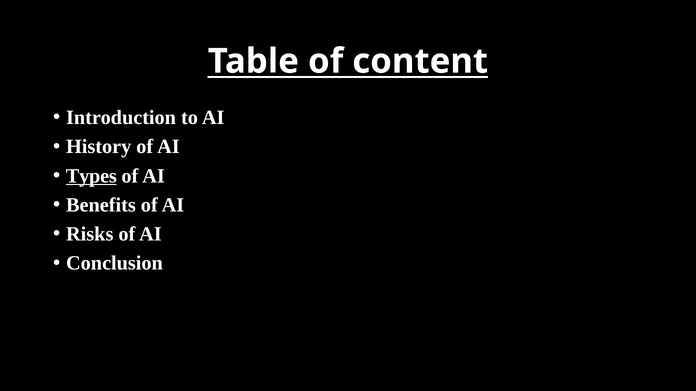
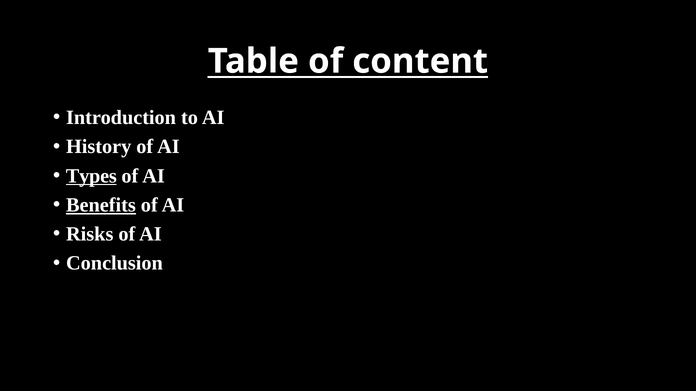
Benefits underline: none -> present
